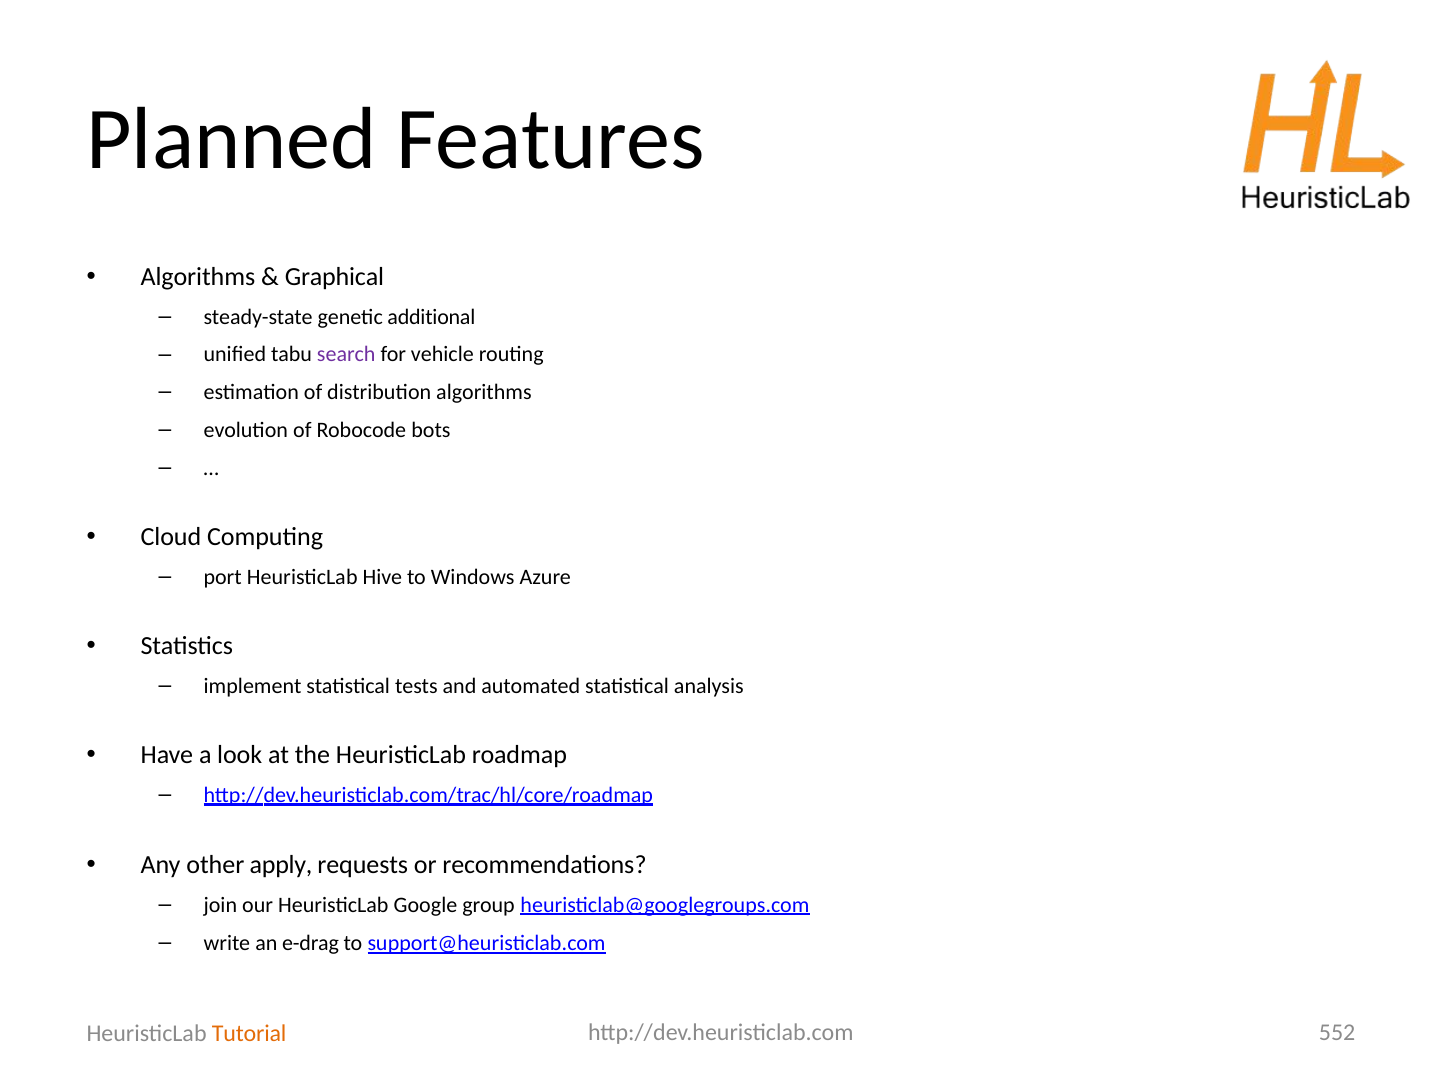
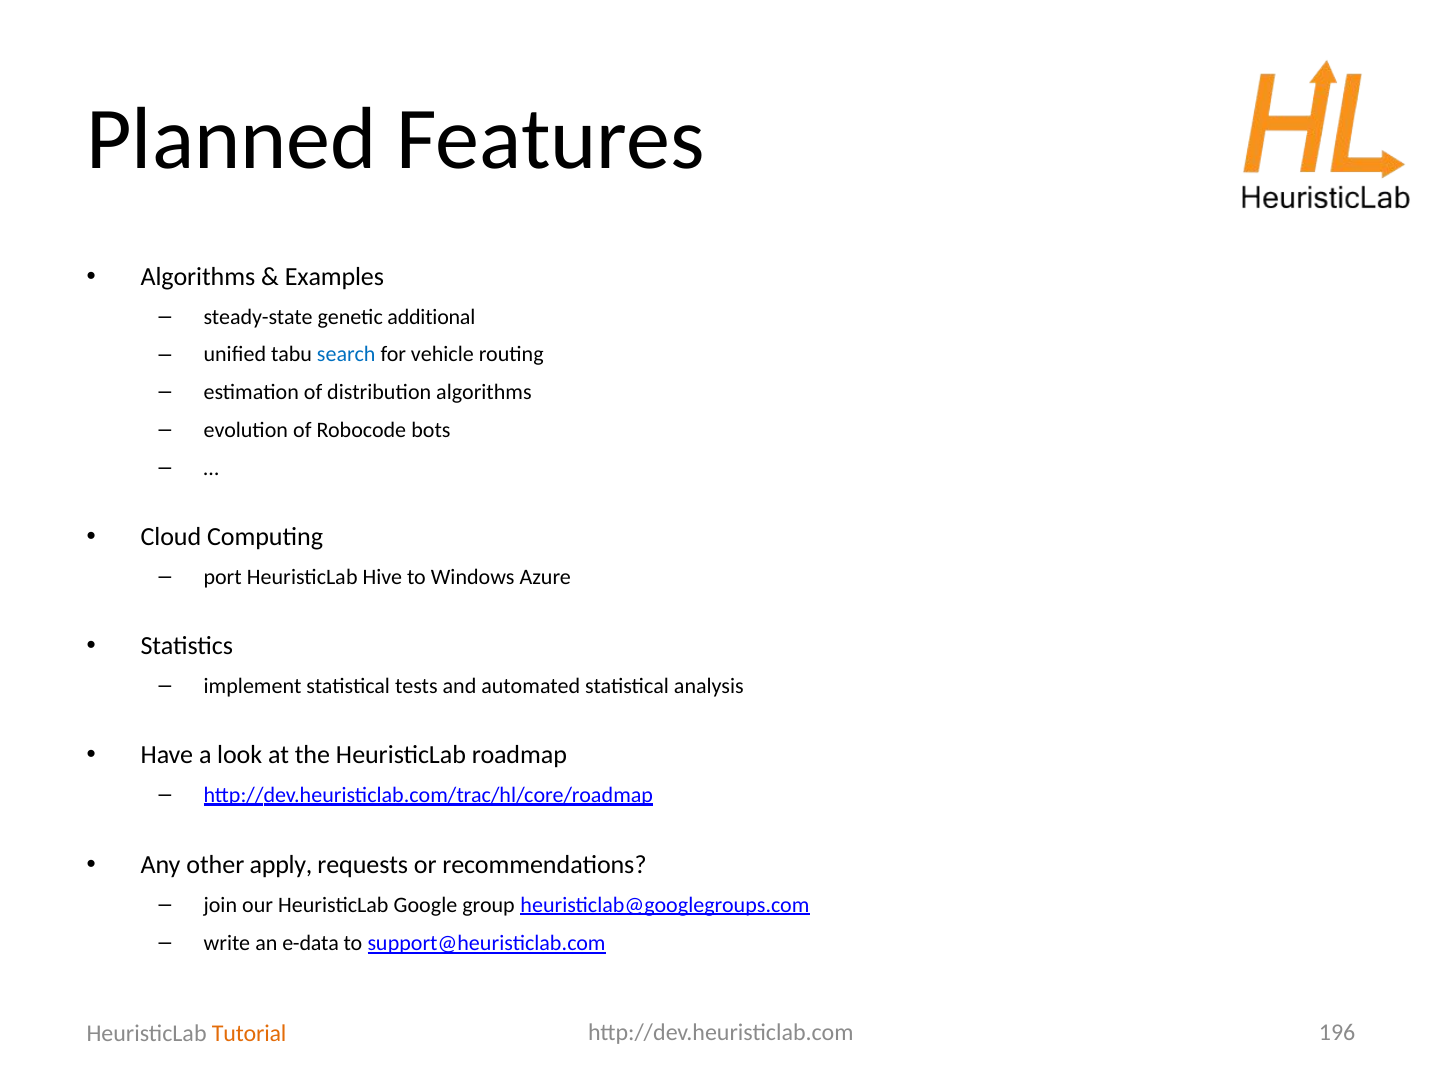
Graphical: Graphical -> Examples
search colour: purple -> blue
e-drag: e-drag -> e-data
552: 552 -> 196
